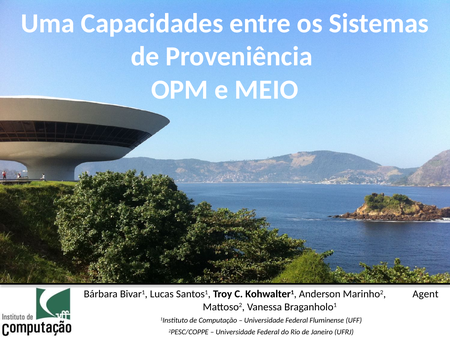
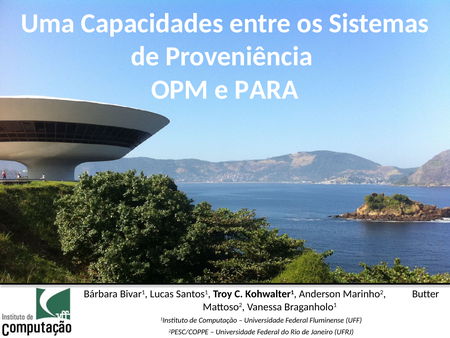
MEIO: MEIO -> PARA
Agent: Agent -> Butter
